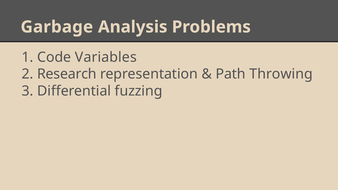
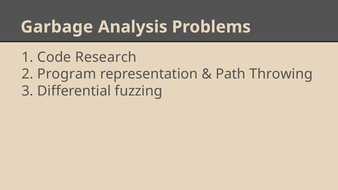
Variables: Variables -> Research
Research: Research -> Program
